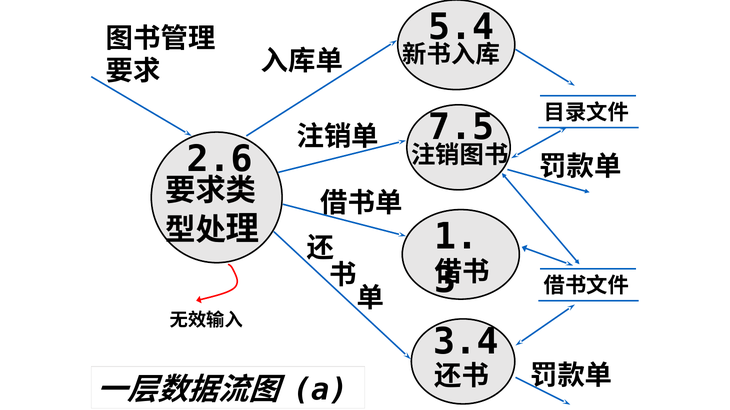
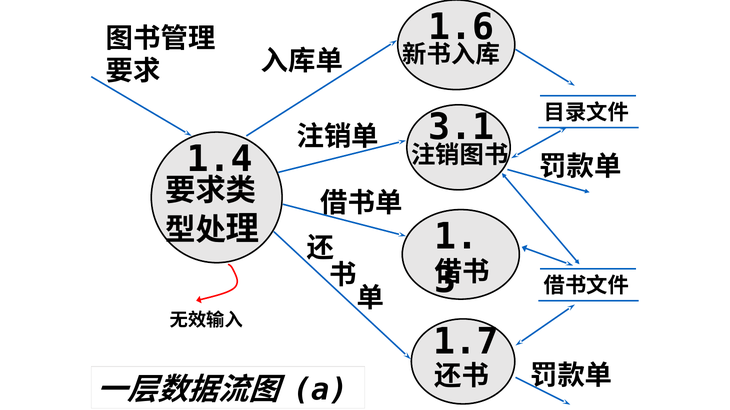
5.4: 5.4 -> 1.6
7.5: 7.5 -> 3.1
2.6: 2.6 -> 1.4
3.4: 3.4 -> 1.7
